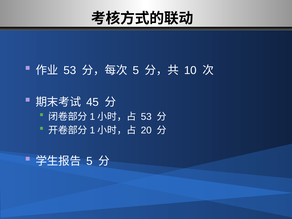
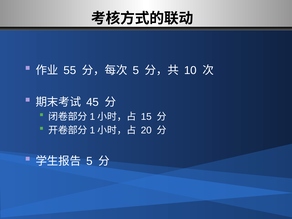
53 at (70, 70): 53 -> 55
53 at (146, 117): 53 -> 15
